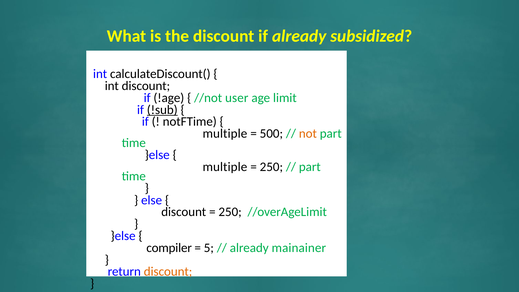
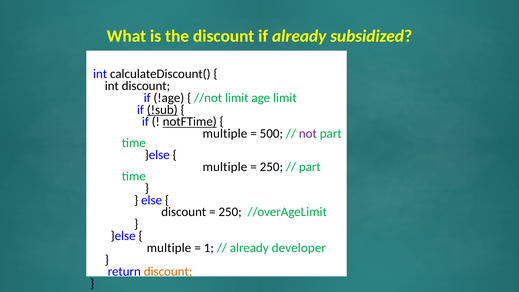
//not user: user -> limit
notFTime underline: none -> present
not colour: orange -> purple
compiler at (169, 248): compiler -> multiple
5: 5 -> 1
mainainer: mainainer -> developer
